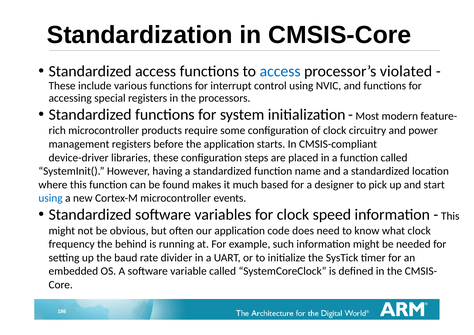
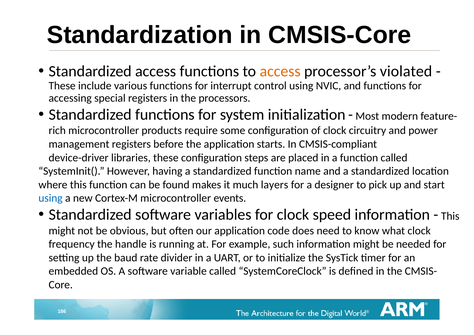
access at (280, 71) colour: blue -> orange
based: based -> layers
behind: behind -> handle
